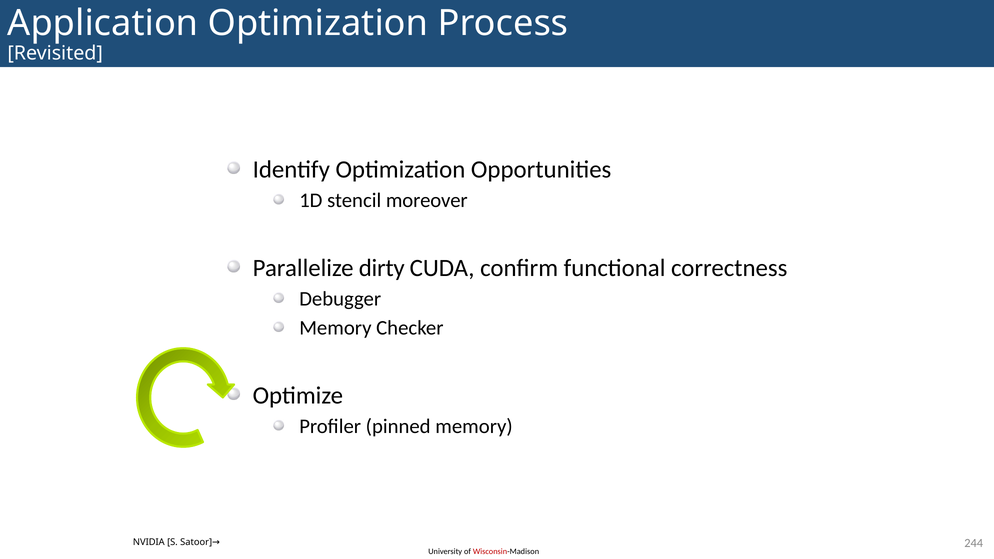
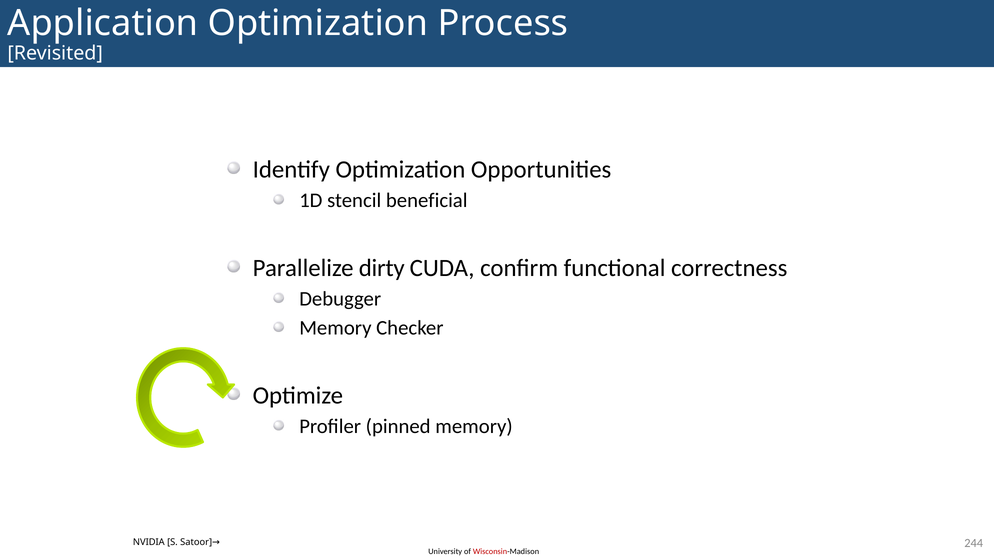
moreover: moreover -> beneficial
